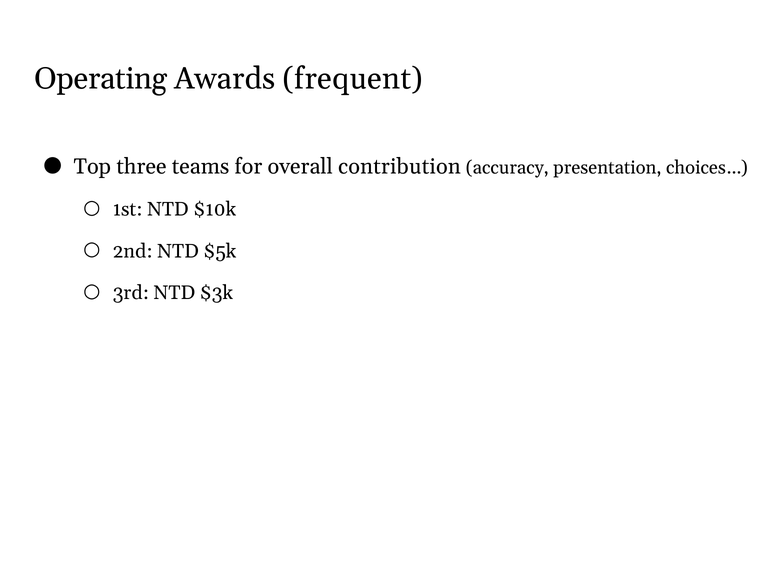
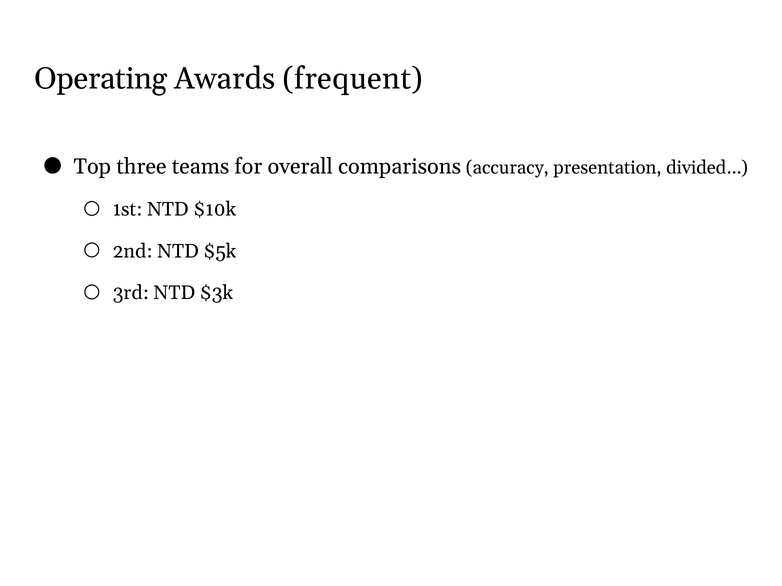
contribution: contribution -> comparisons
choices…: choices… -> divided…
